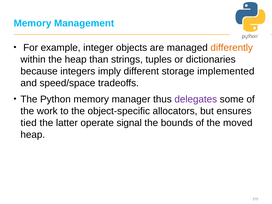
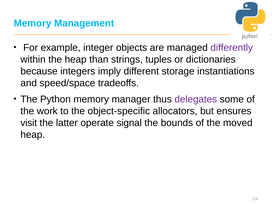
differently colour: orange -> purple
implemented: implemented -> instantiations
tied: tied -> visit
